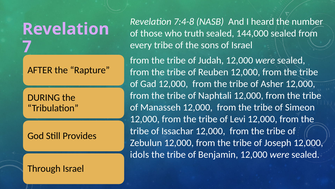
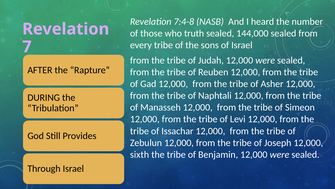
idols: idols -> sixth
